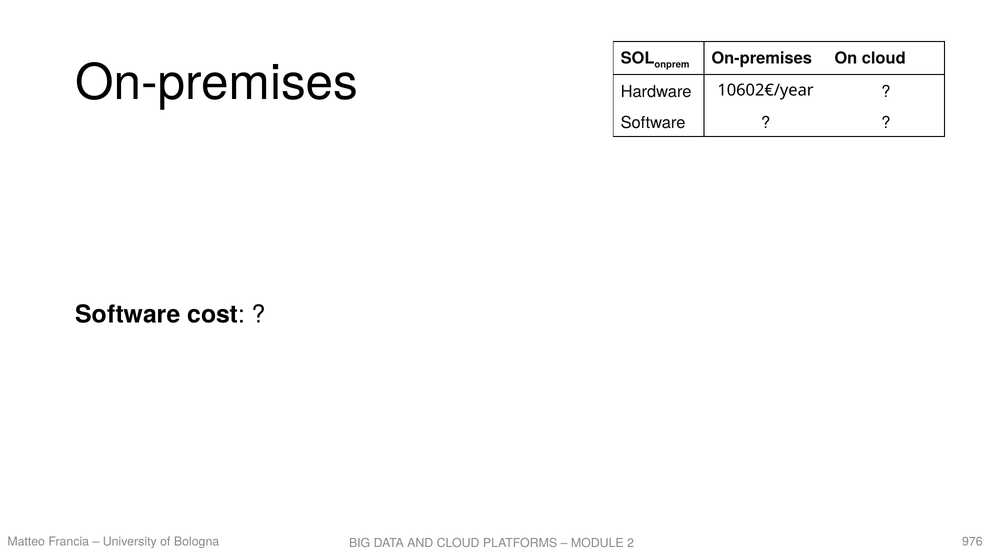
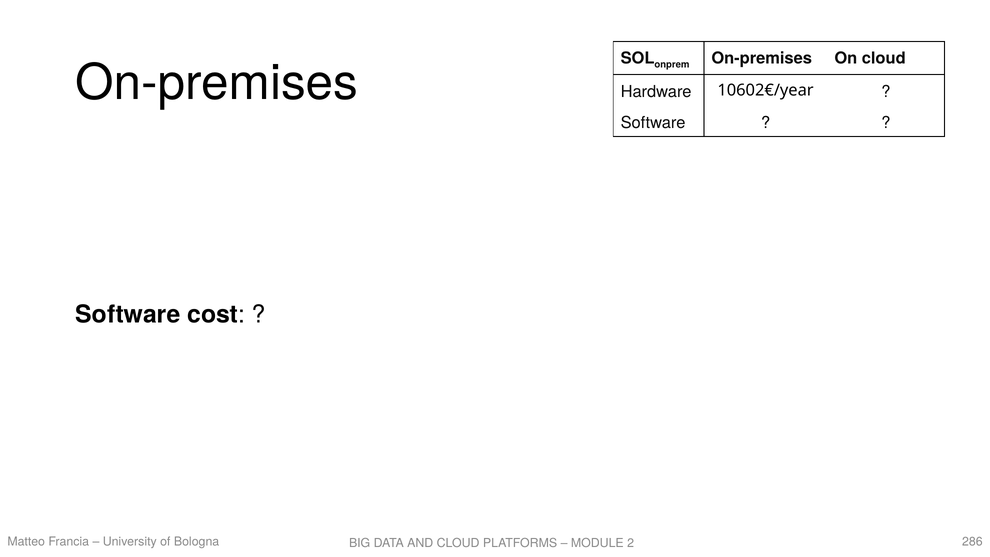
976: 976 -> 286
